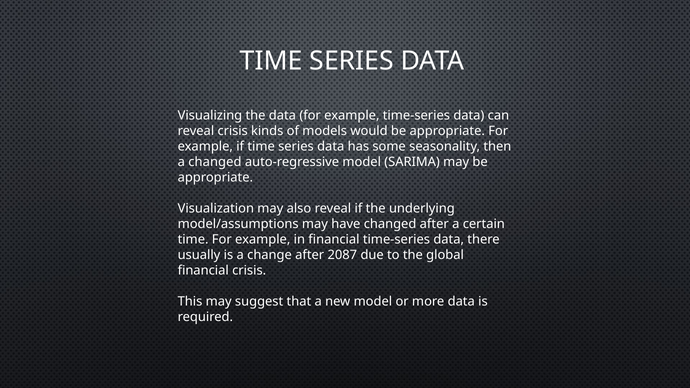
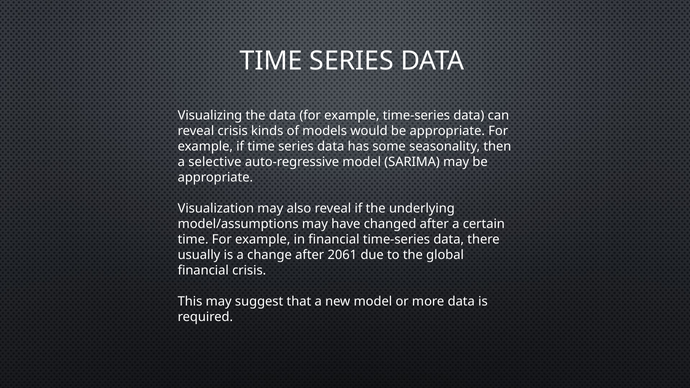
a changed: changed -> selective
2087: 2087 -> 2061
